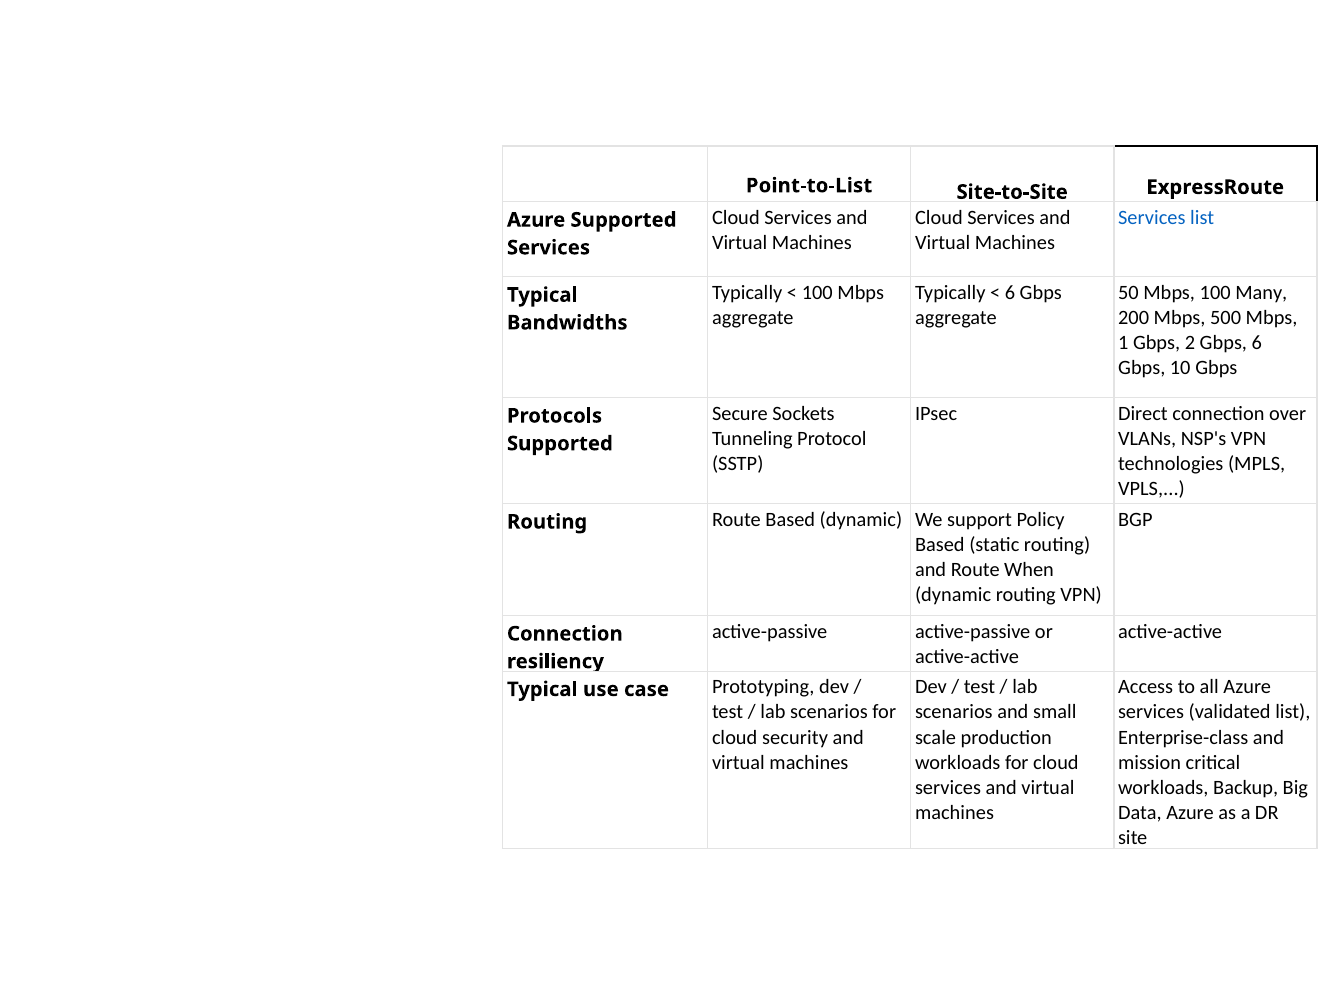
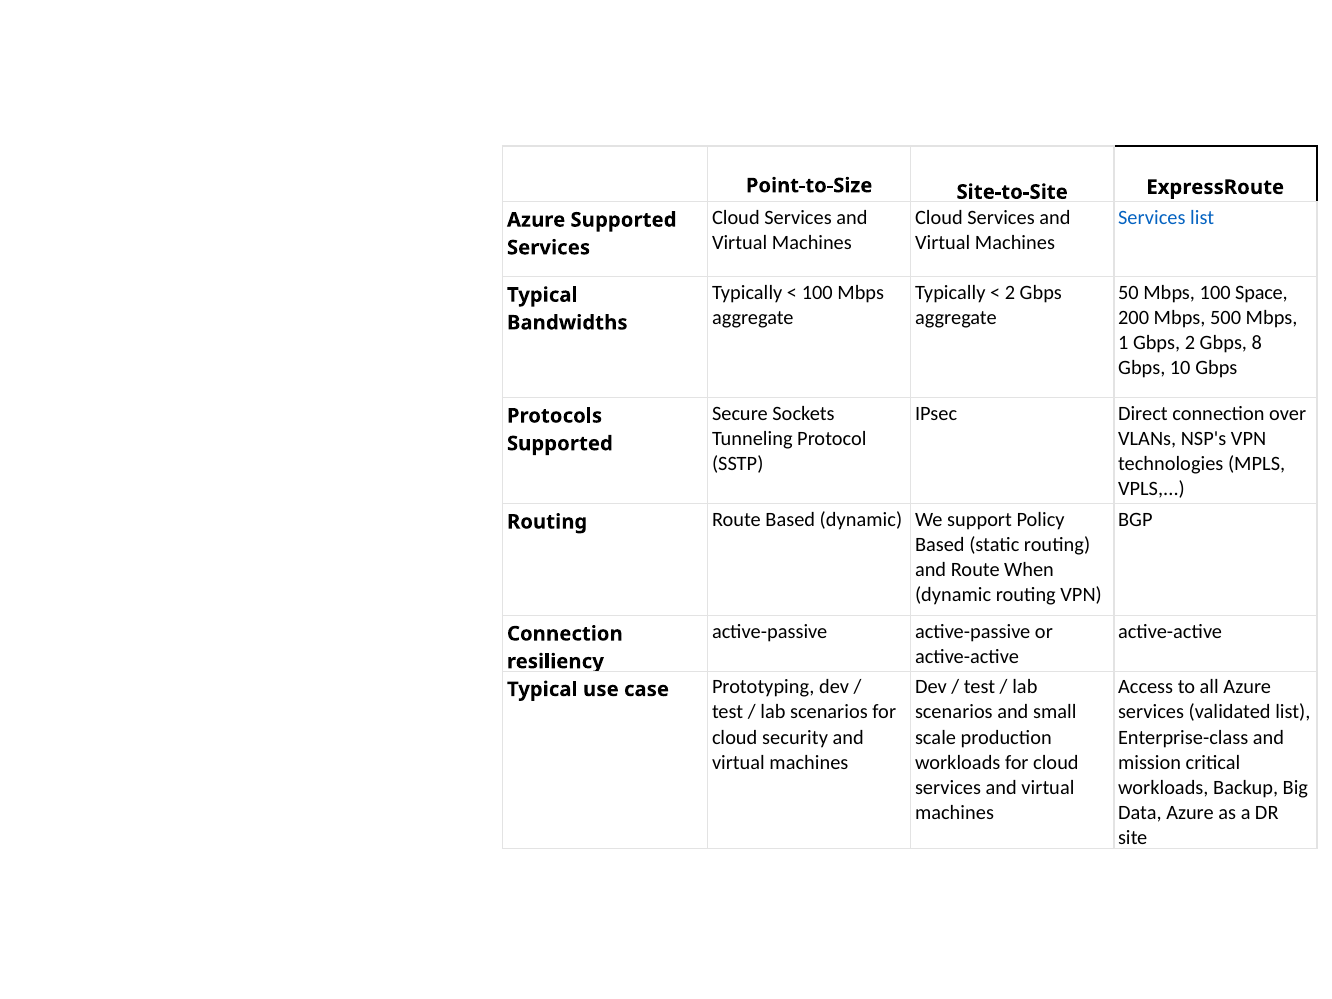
Point-to-List: Point-to-List -> Point-to-Size
6 at (1010, 293): 6 -> 2
Many: Many -> Space
Gbps 6: 6 -> 8
